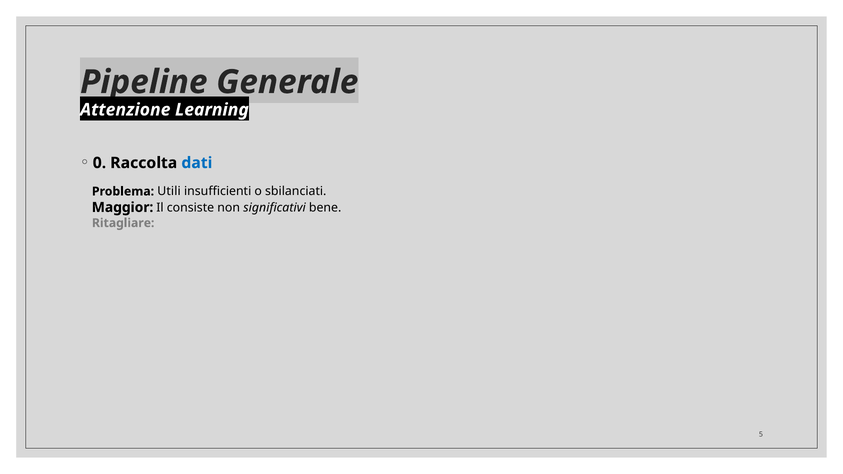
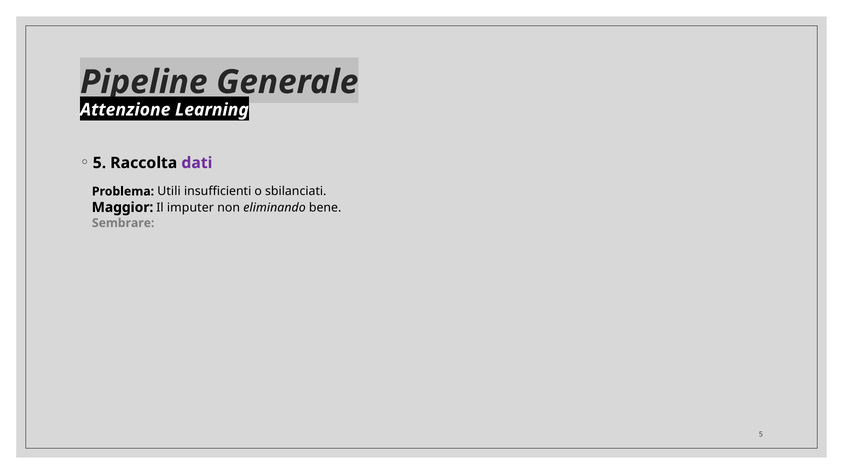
0 at (99, 163): 0 -> 5
dati colour: blue -> purple
consiste: consiste -> imputer
significativi: significativi -> eliminando
Ritagliare: Ritagliare -> Sembrare
